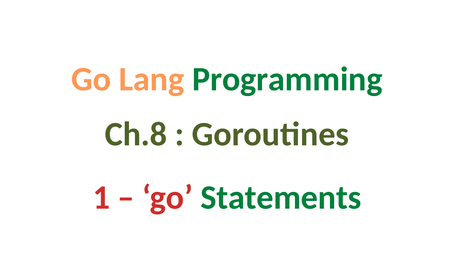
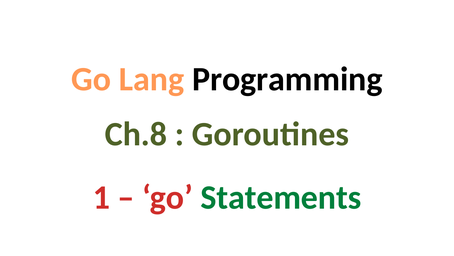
Programming colour: green -> black
